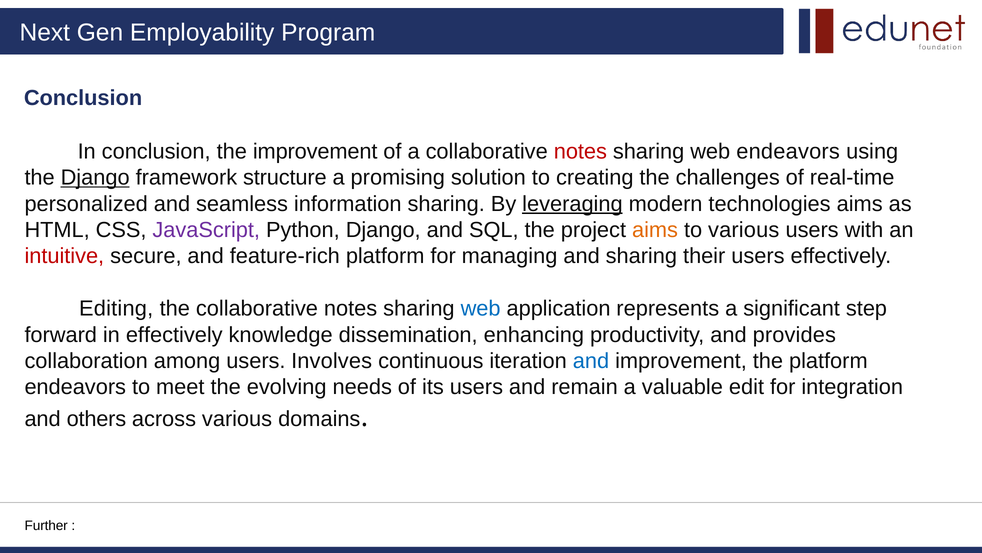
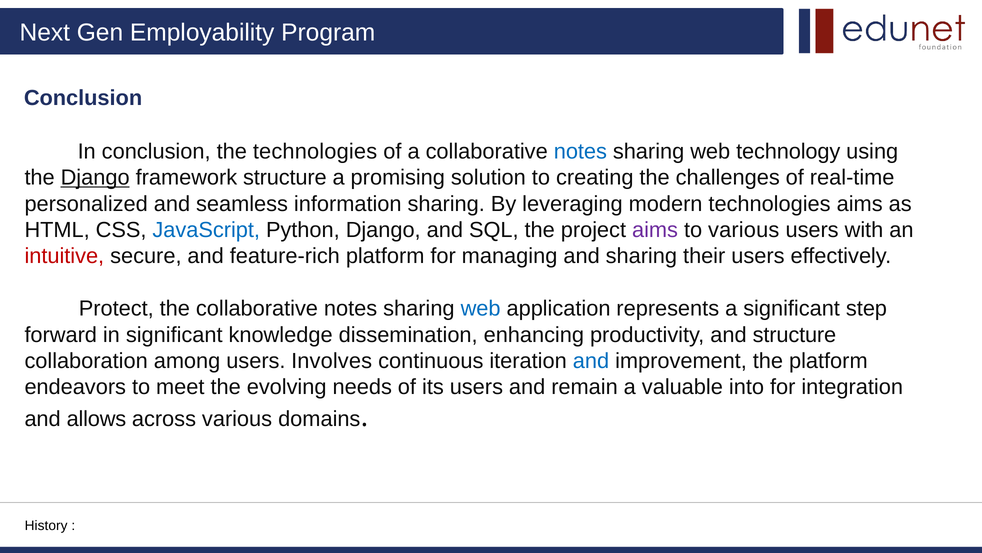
the improvement: improvement -> technologies
notes at (580, 151) colour: red -> blue
web endeavors: endeavors -> technology
leveraging underline: present -> none
JavaScript colour: purple -> blue
aims at (655, 230) colour: orange -> purple
Editing: Editing -> Protect
in effectively: effectively -> significant
and provides: provides -> structure
edit: edit -> into
others: others -> allows
Further: Further -> History
